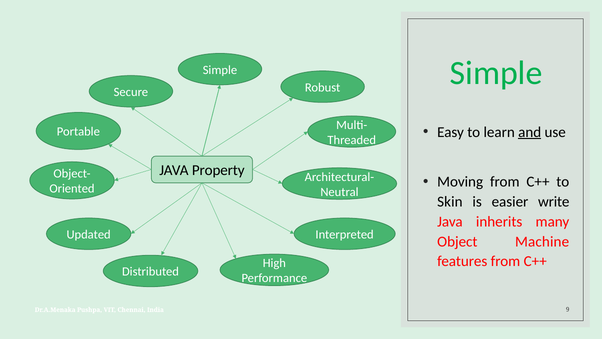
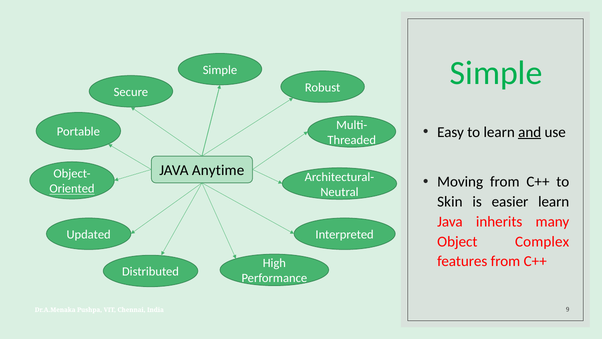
Property: Property -> Anytime
Oriented underline: none -> present
easier write: write -> learn
Machine: Machine -> Complex
